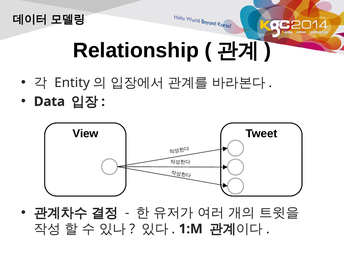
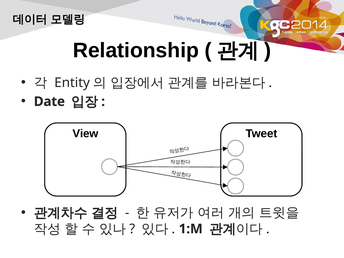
Data: Data -> Date
